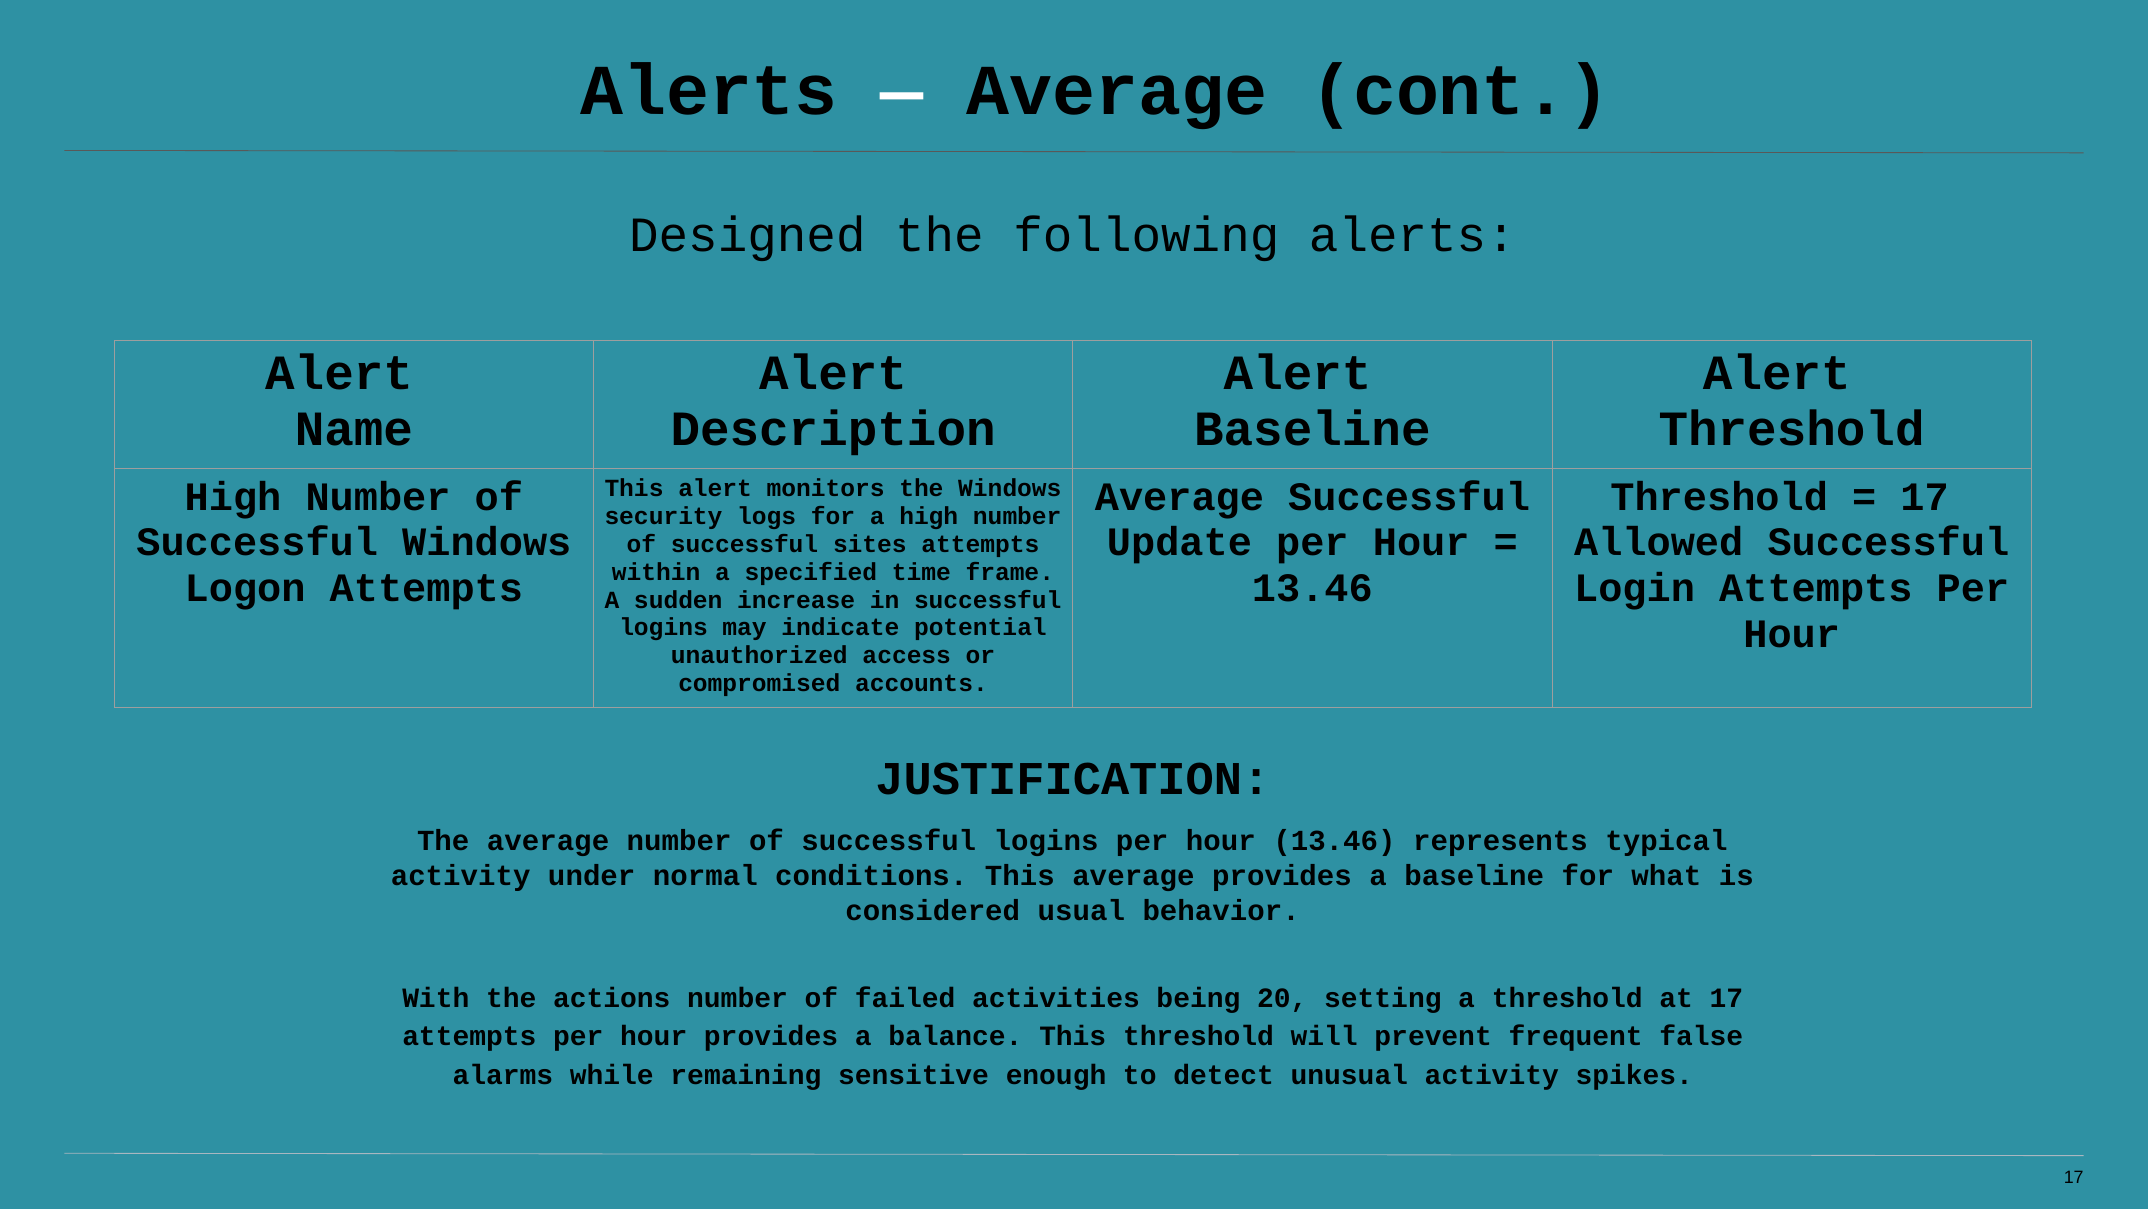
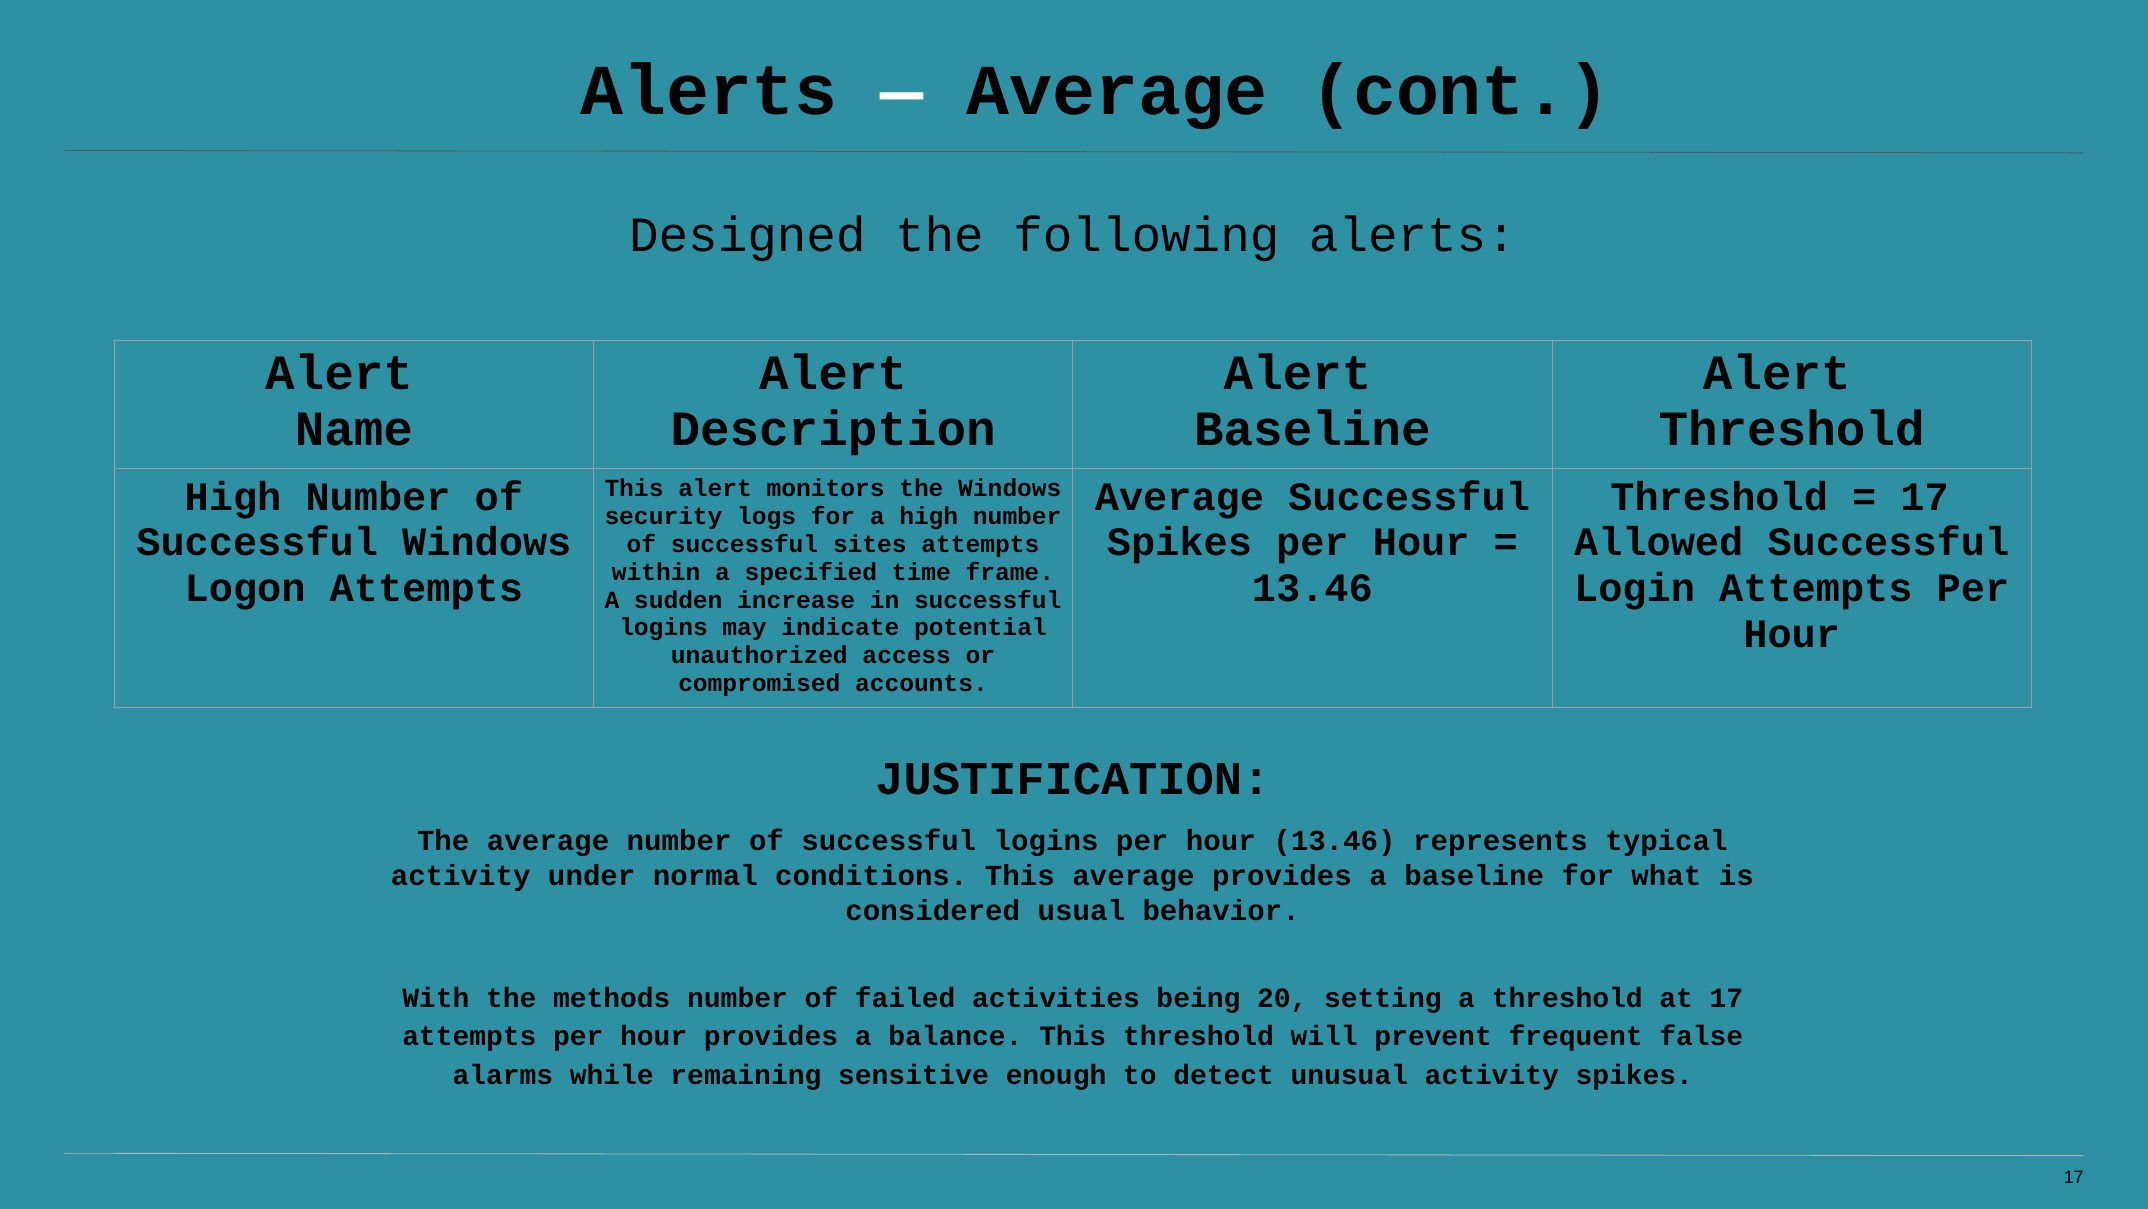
Update at (1179, 542): Update -> Spikes
actions: actions -> methods
